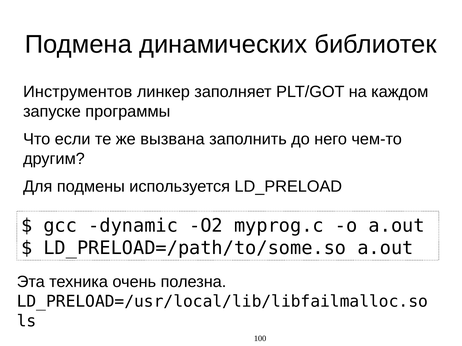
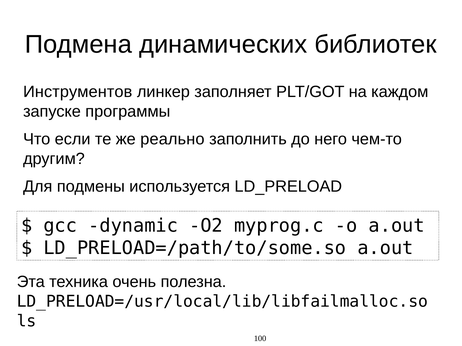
вызвана: вызвана -> реально
